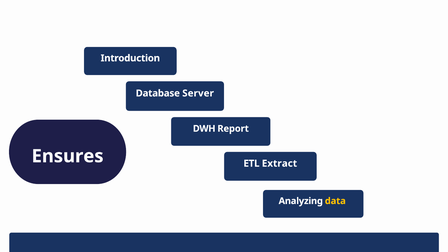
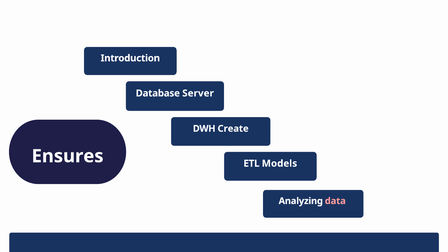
Report: Report -> Create
Extract: Extract -> Models
data colour: yellow -> pink
